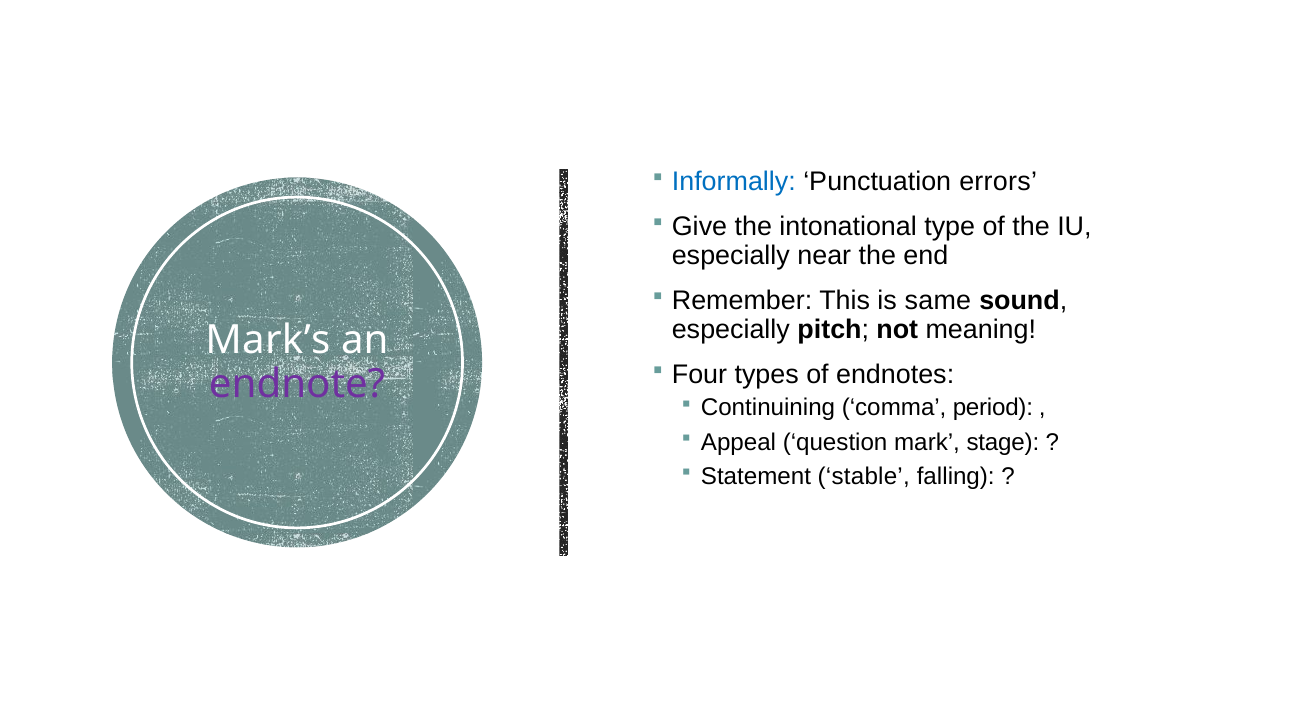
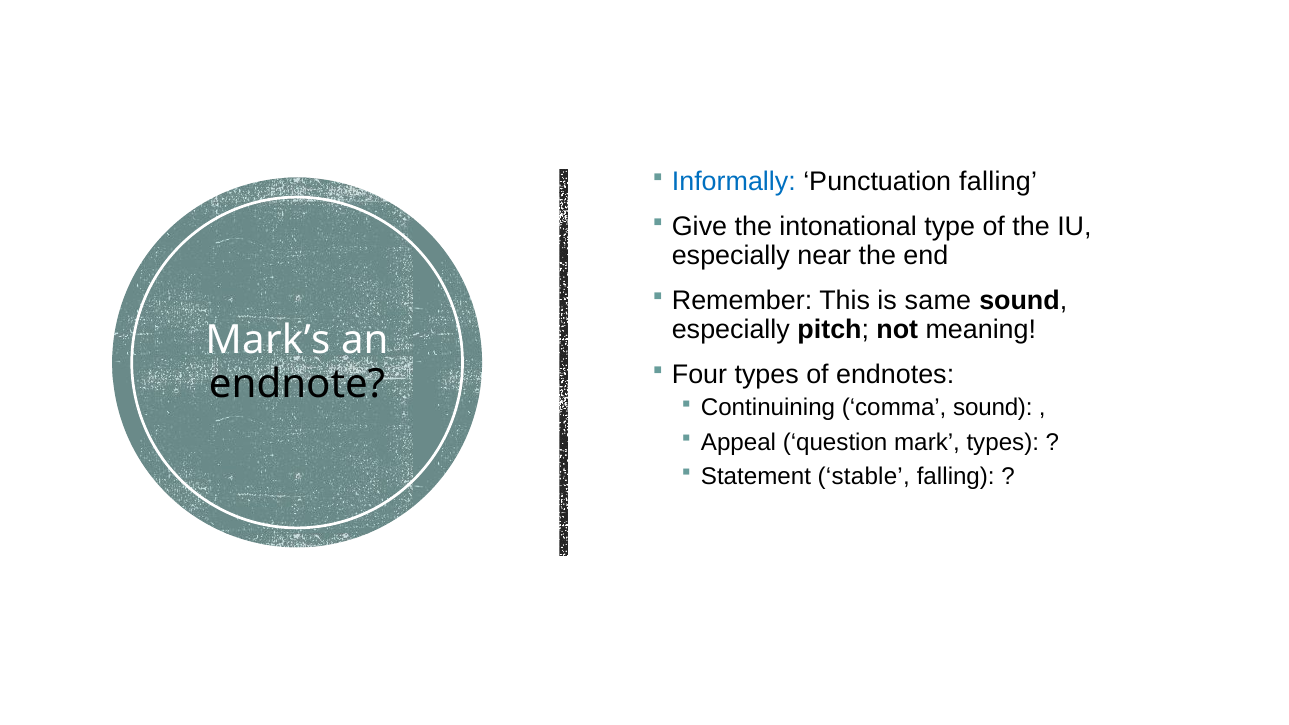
Punctuation errors: errors -> falling
endnote colour: purple -> black
comma period: period -> sound
mark stage: stage -> types
